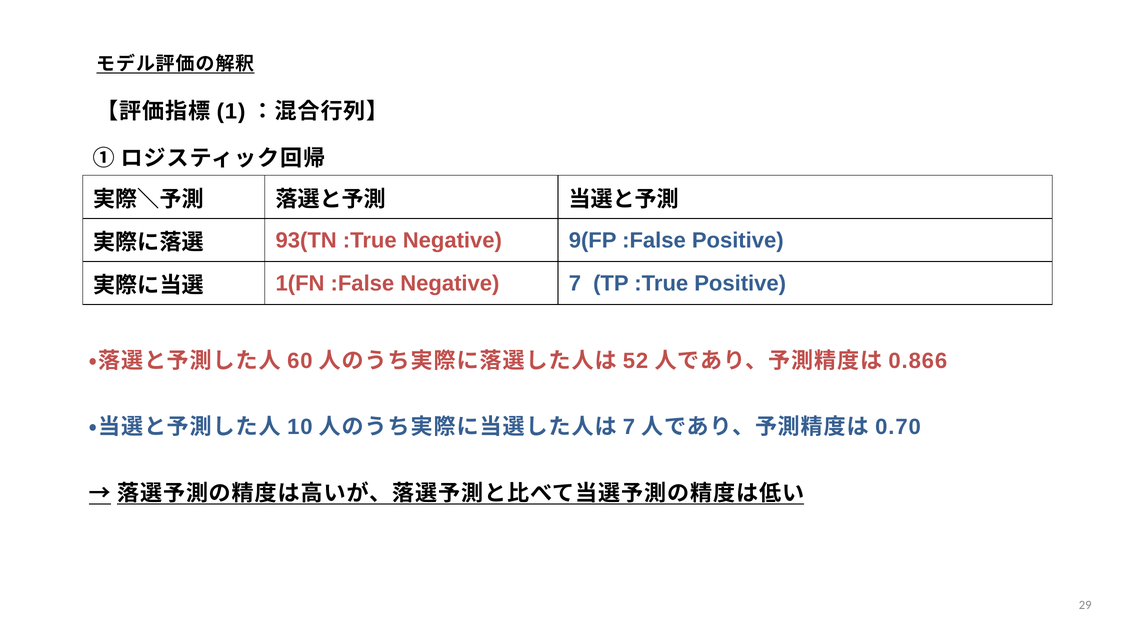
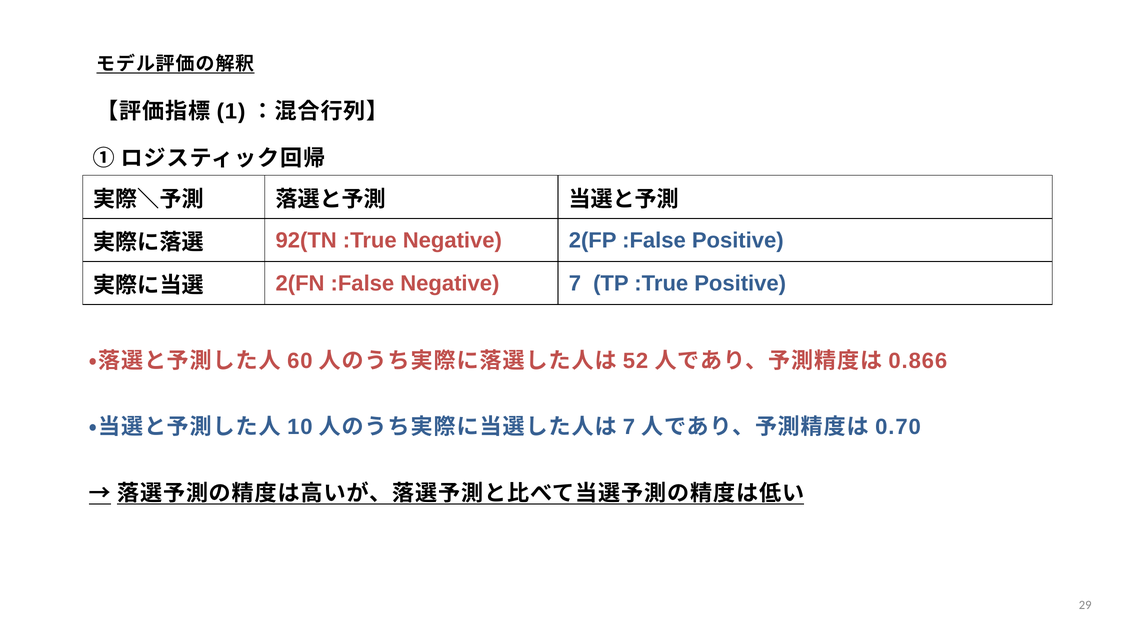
93(TN: 93(TN -> 92(TN
9(FP: 9(FP -> 2(FP
1(FN: 1(FN -> 2(FN
